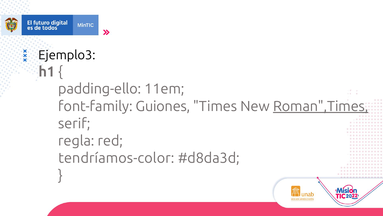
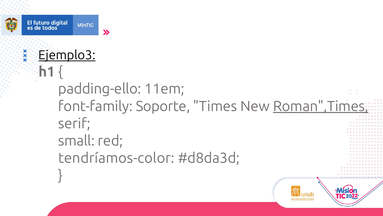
Ejemplo3 underline: none -> present
Guiones: Guiones -> Soporte
regla: regla -> small
